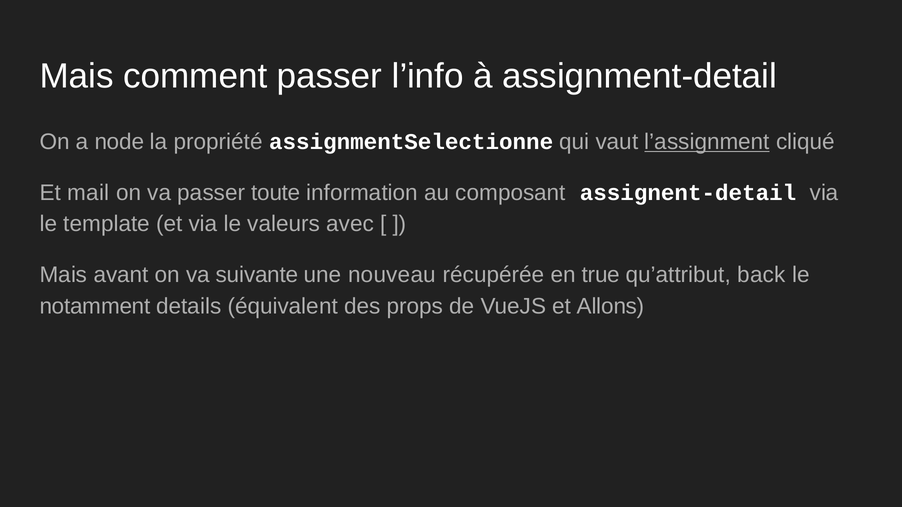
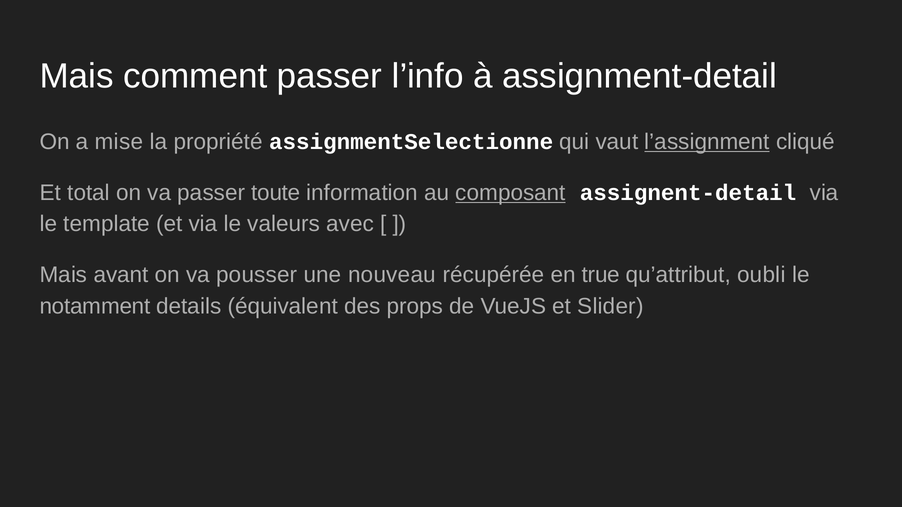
node: node -> mise
mail: mail -> total
composant underline: none -> present
suivante: suivante -> pousser
back: back -> oubli
Allons: Allons -> Slider
